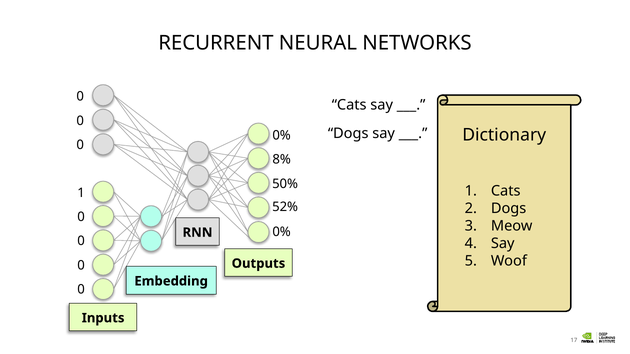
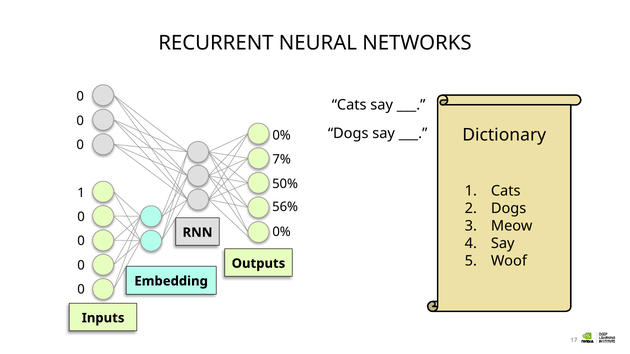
8%: 8% -> 7%
52%: 52% -> 56%
